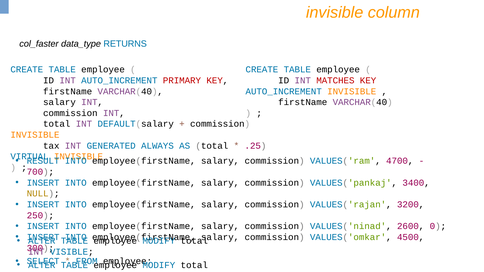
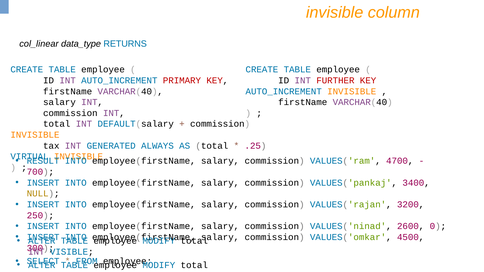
col_faster: col_faster -> col_linear
MATCHES: MATCHES -> FURTHER
